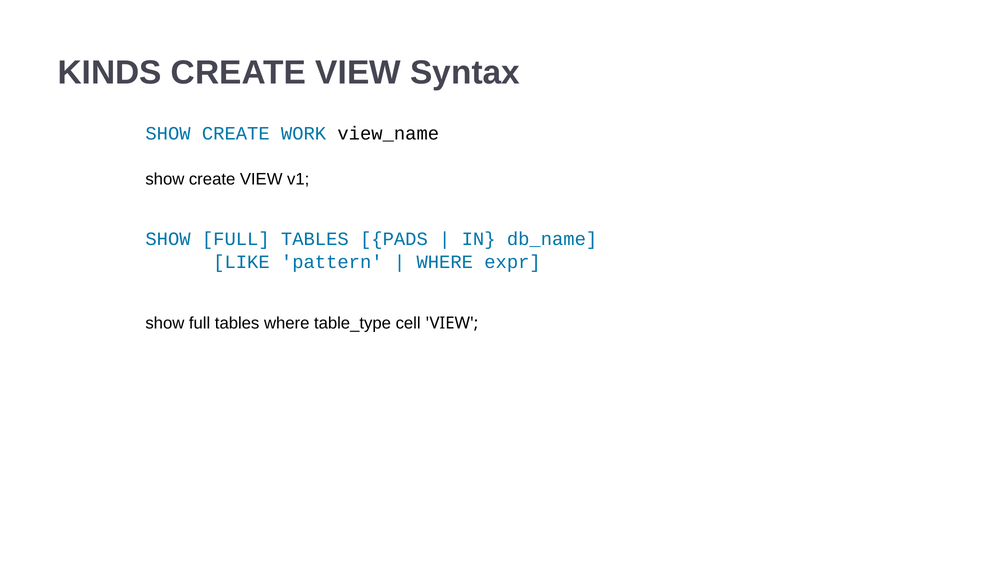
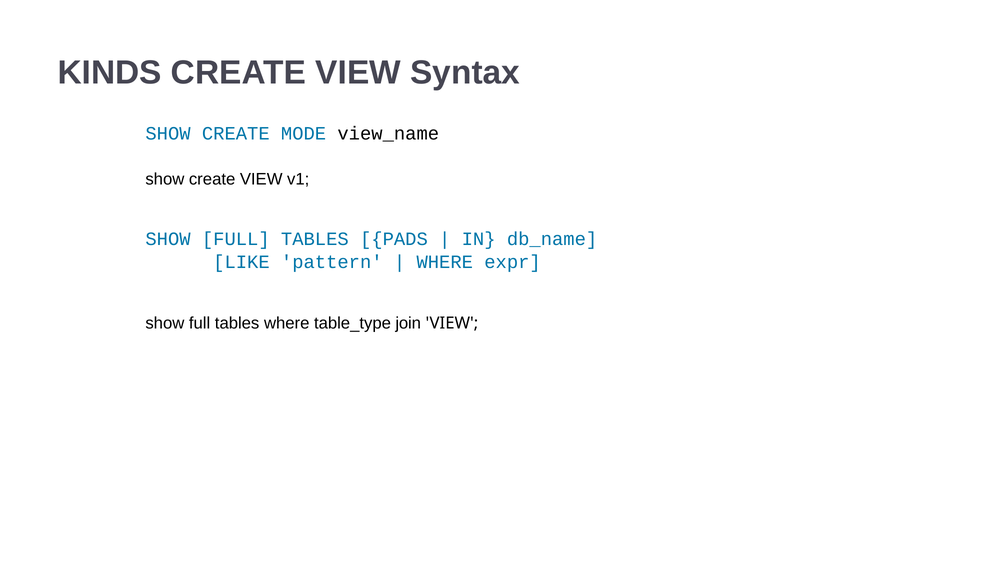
WORK: WORK -> MODE
cell: cell -> join
